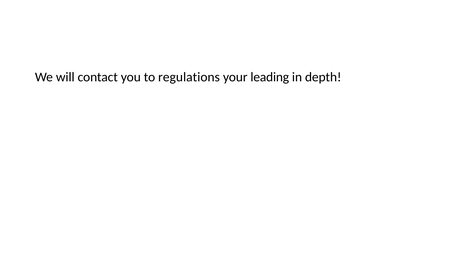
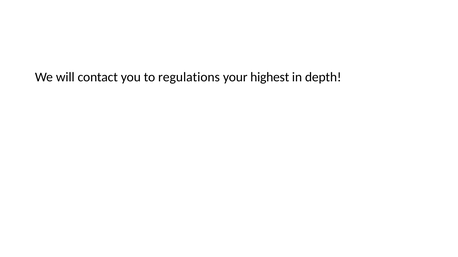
leading: leading -> highest
